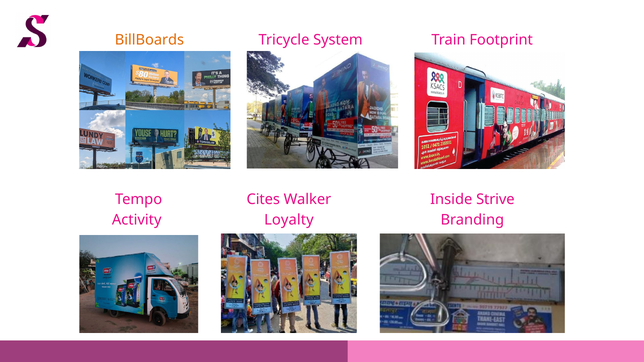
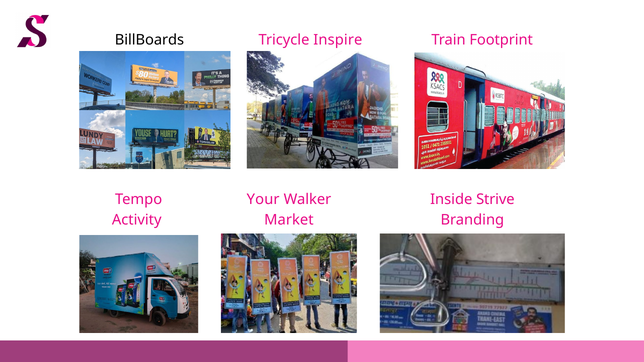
BillBoards colour: orange -> black
System: System -> Inspire
Cites: Cites -> Your
Loyalty: Loyalty -> Market
